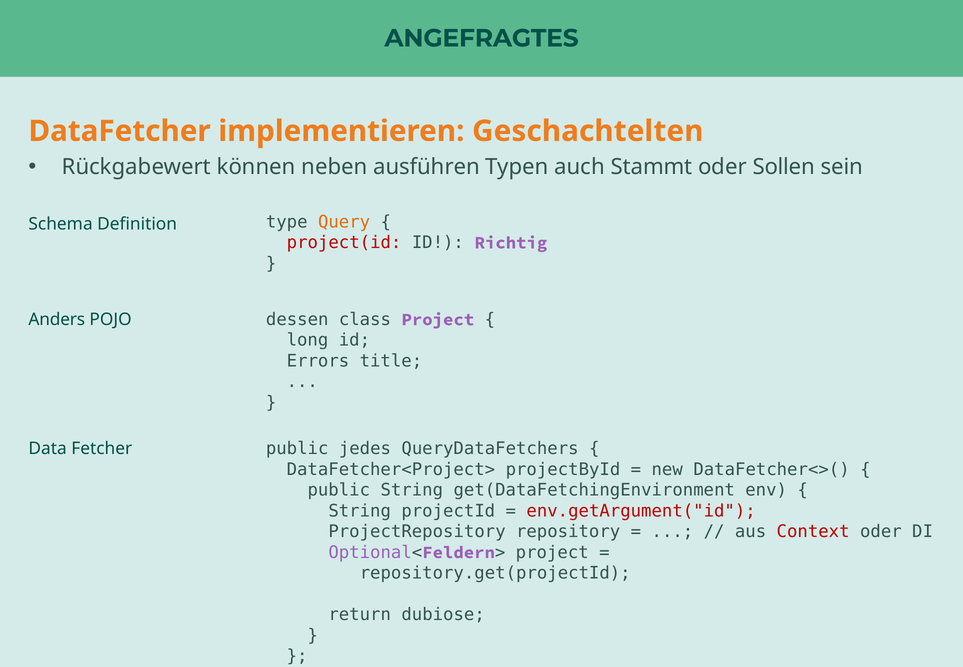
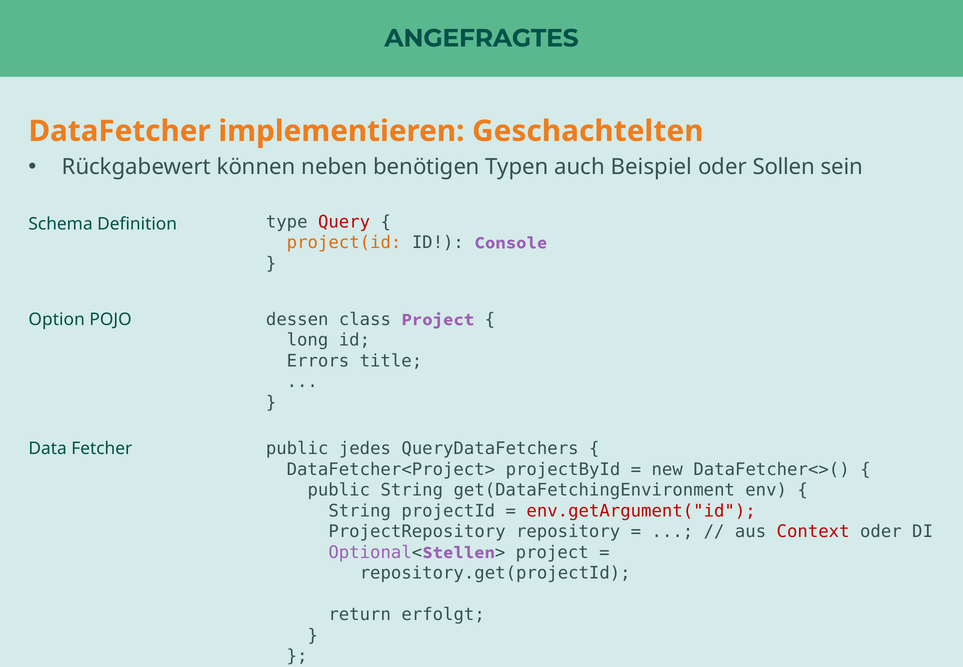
ausführen: ausführen -> benötigen
Stammt: Stammt -> Beispiel
Query colour: orange -> red
project(id colour: red -> orange
Richtig: Richtig -> Console
Anders: Anders -> Option
Feldern: Feldern -> Stellen
dubiose: dubiose -> erfolgt
